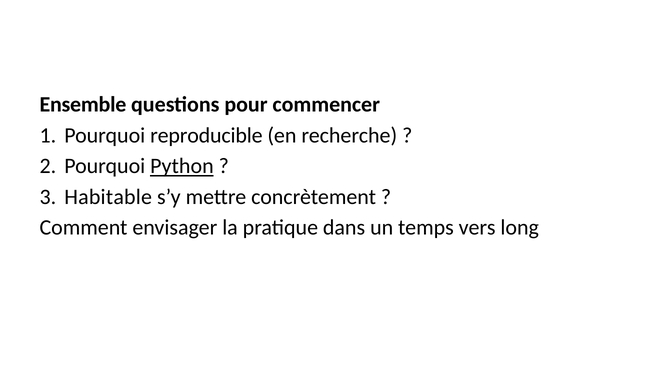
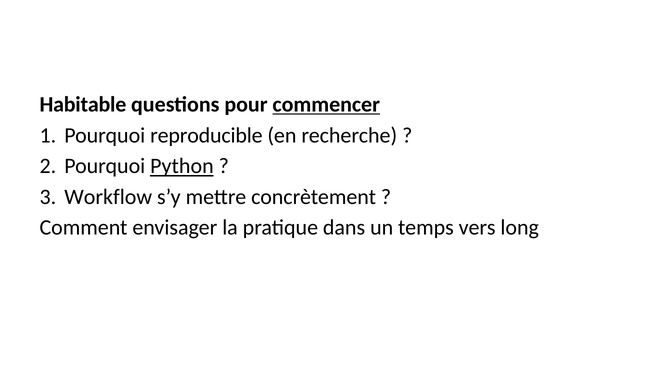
Ensemble: Ensemble -> Habitable
commencer underline: none -> present
Habitable: Habitable -> Workflow
